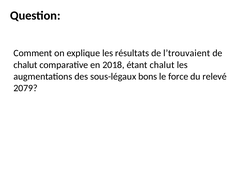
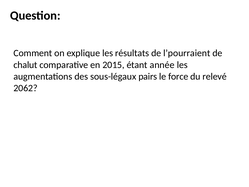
l’trouvaient: l’trouvaient -> l’pourraient
2018: 2018 -> 2015
étant chalut: chalut -> année
bons: bons -> pairs
2079: 2079 -> 2062
